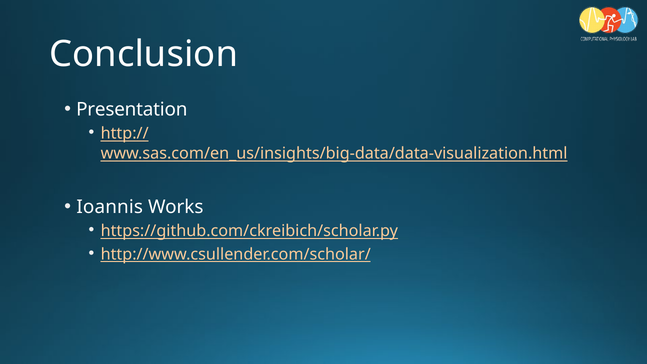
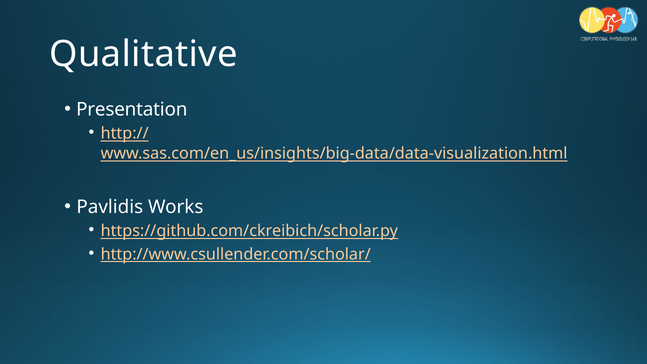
Conclusion: Conclusion -> Qualitative
Ioannis: Ioannis -> Pavlidis
